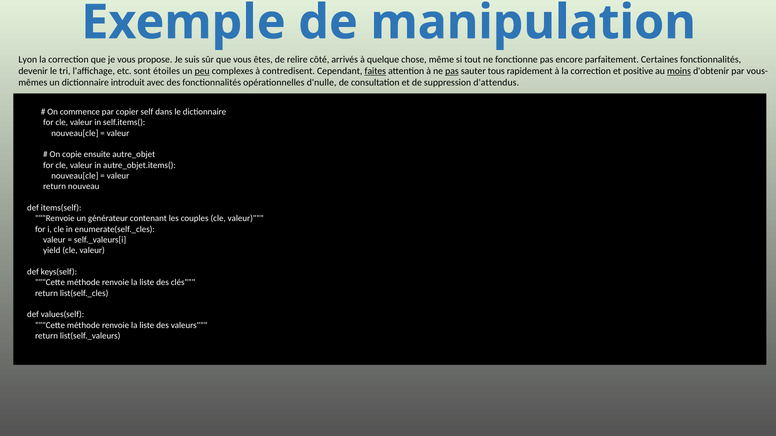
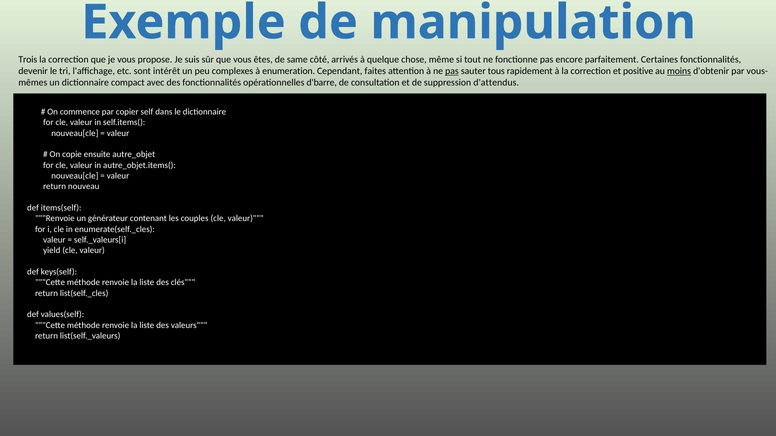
Lyon: Lyon -> Trois
relire: relire -> same
étoiles: étoiles -> intérêt
peu underline: present -> none
contredisent: contredisent -> enumeration
faites underline: present -> none
introduit: introduit -> compact
d'nulle: d'nulle -> d'barre
